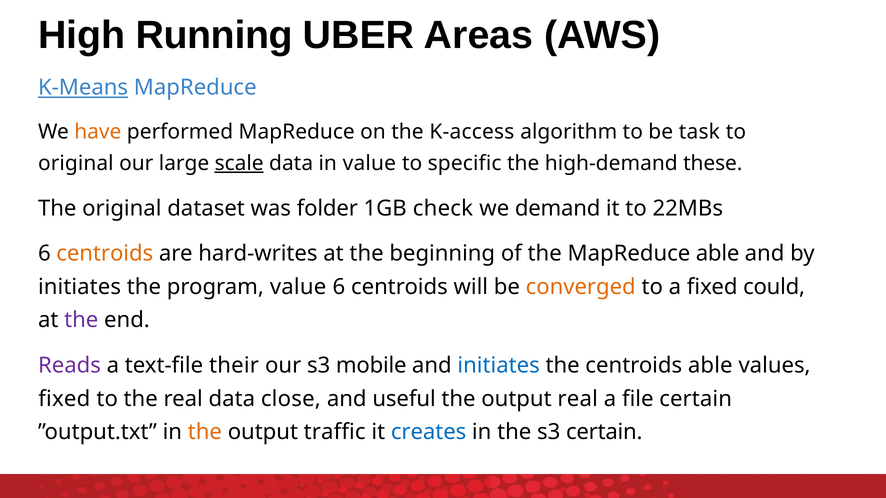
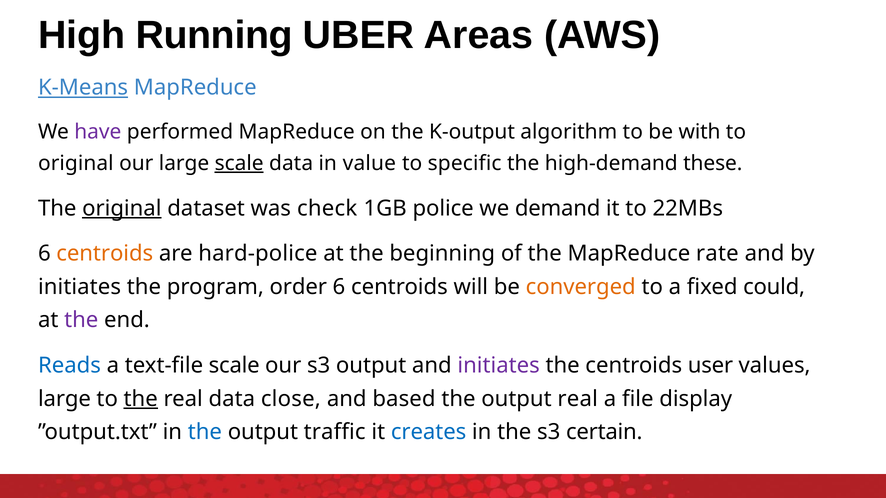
have colour: orange -> purple
K-access: K-access -> K-output
task: task -> with
original at (122, 208) underline: none -> present
folder: folder -> check
check: check -> police
hard-writes: hard-writes -> hard-police
MapReduce able: able -> rate
program value: value -> order
Reads colour: purple -> blue
text-file their: their -> scale
s3 mobile: mobile -> output
initiates at (499, 366) colour: blue -> purple
centroids able: able -> user
fixed at (64, 399): fixed -> large
the at (141, 399) underline: none -> present
useful: useful -> based
file certain: certain -> display
the at (205, 432) colour: orange -> blue
